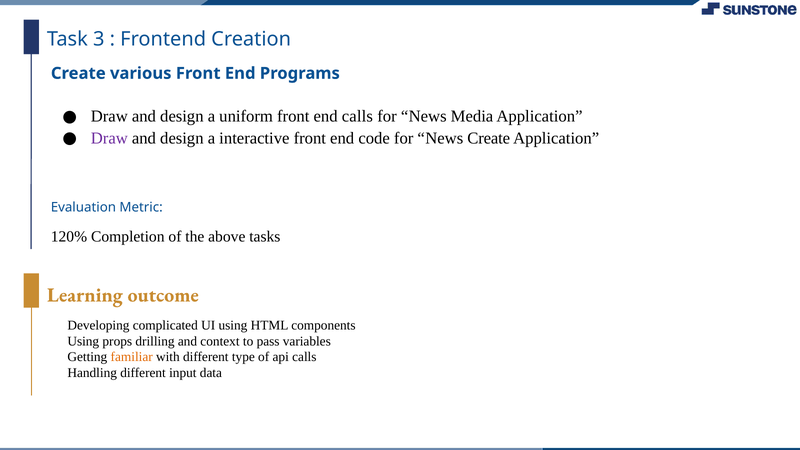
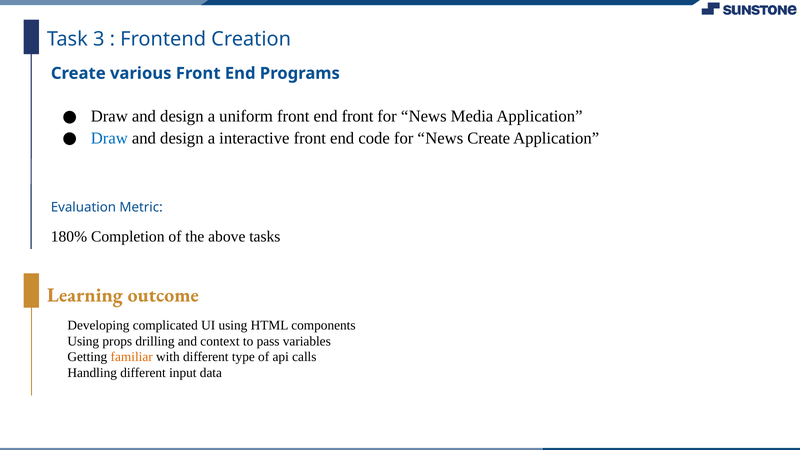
end calls: calls -> front
Draw at (109, 138) colour: purple -> blue
120%: 120% -> 180%
